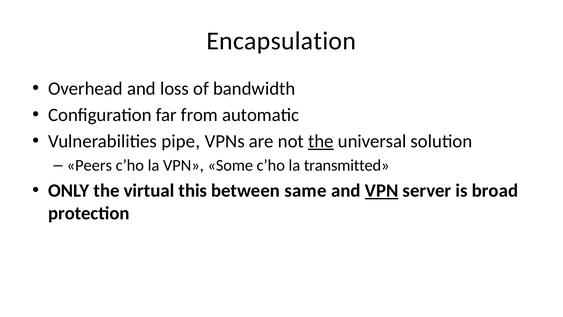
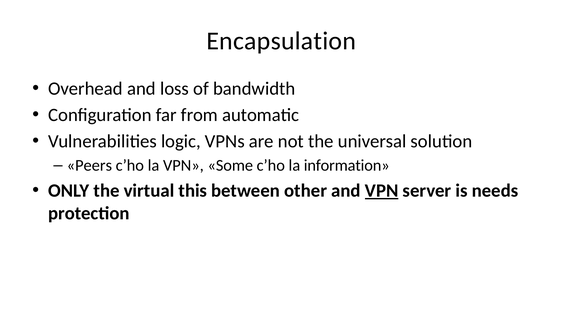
pipe: pipe -> logic
the at (321, 141) underline: present -> none
transmitted: transmitted -> information
same: same -> other
broad: broad -> needs
